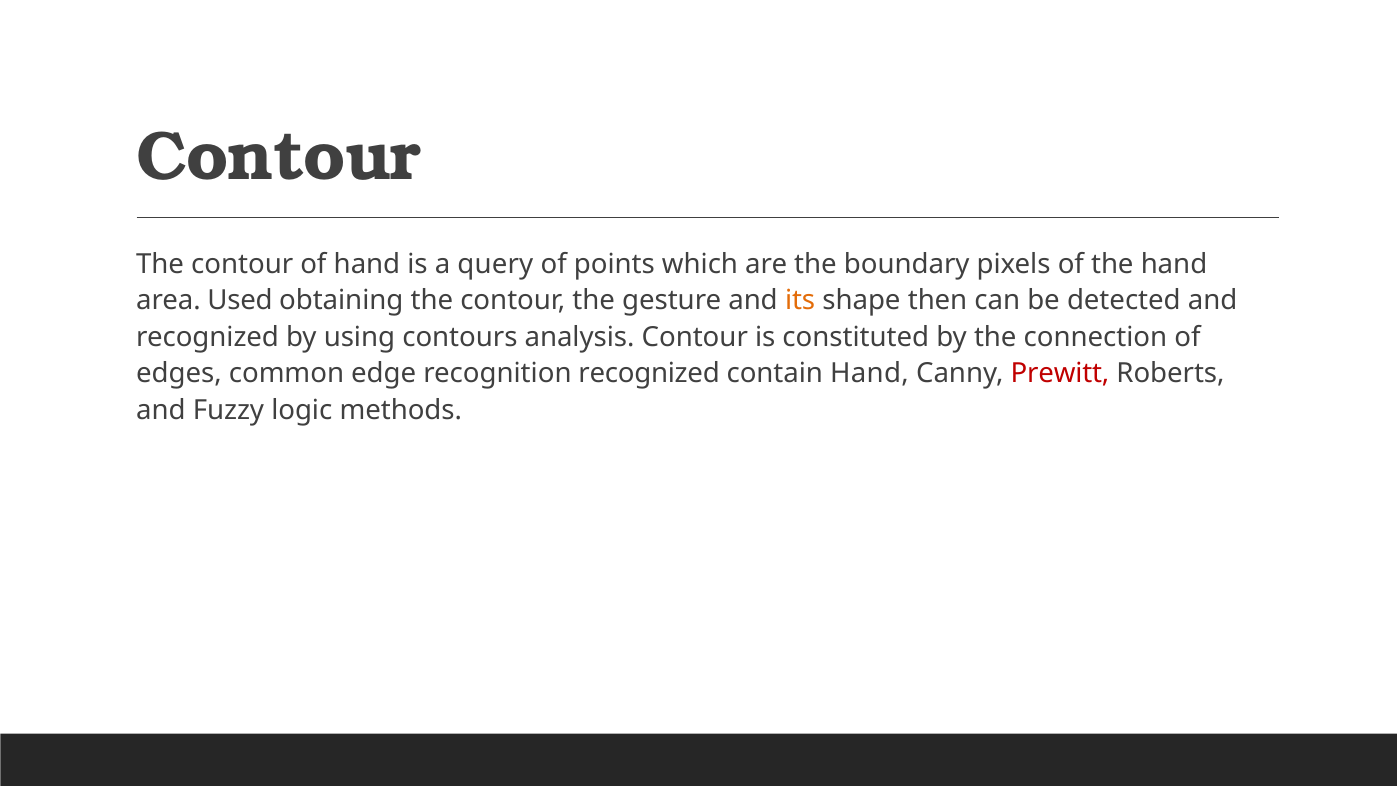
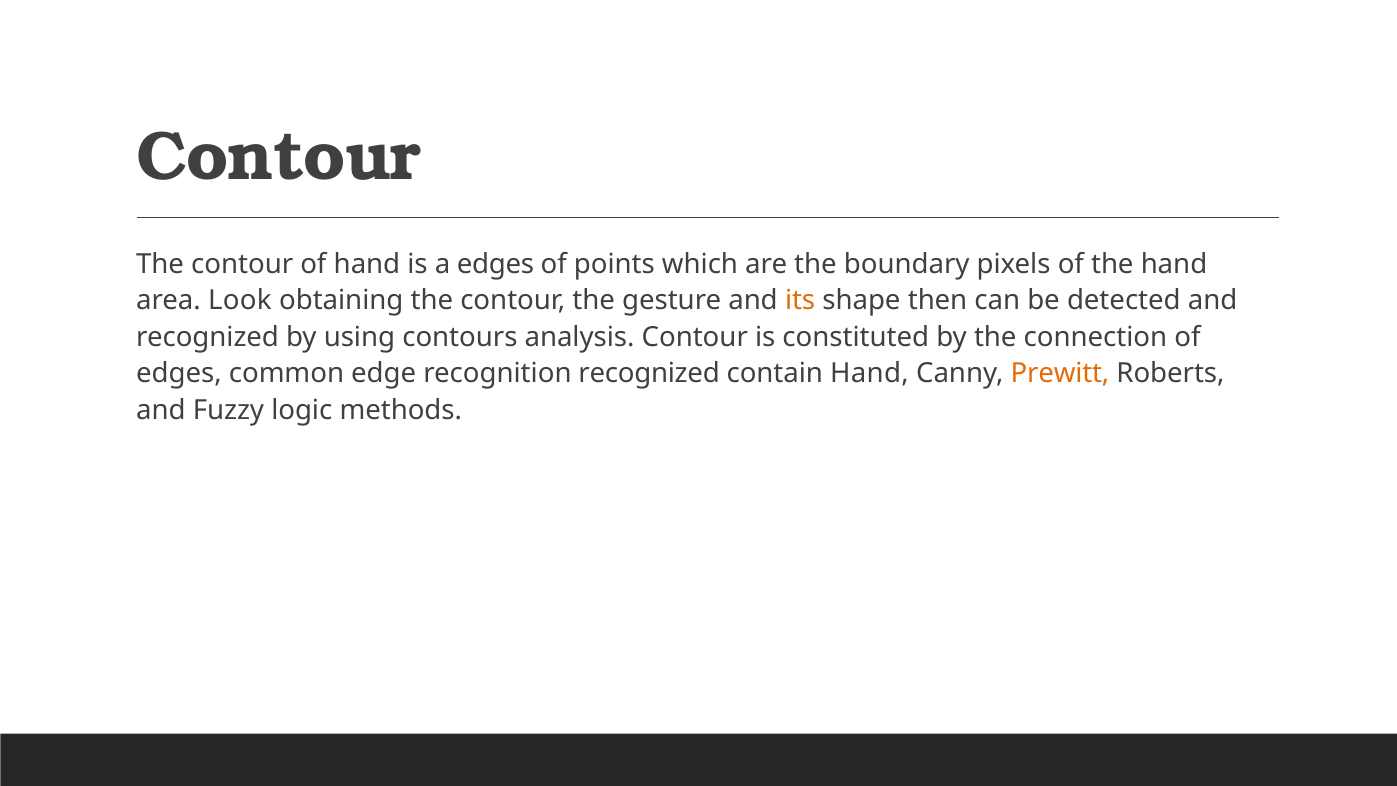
a query: query -> edges
Used: Used -> Look
Prewitt colour: red -> orange
